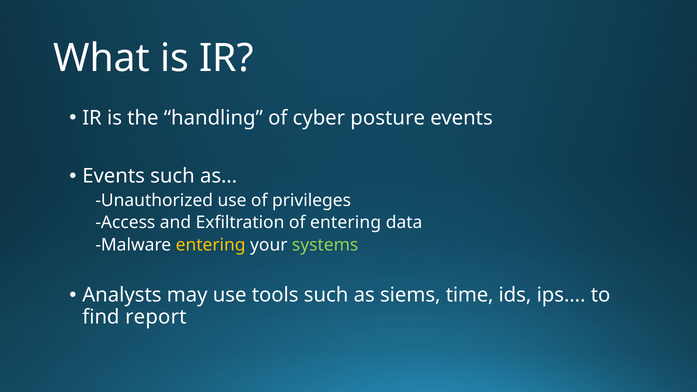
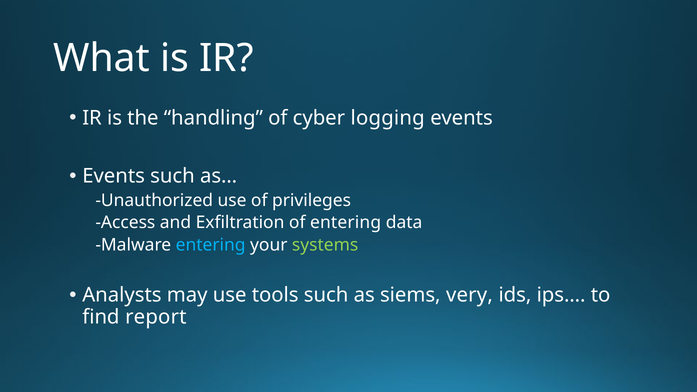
posture: posture -> logging
entering at (211, 245) colour: yellow -> light blue
time: time -> very
